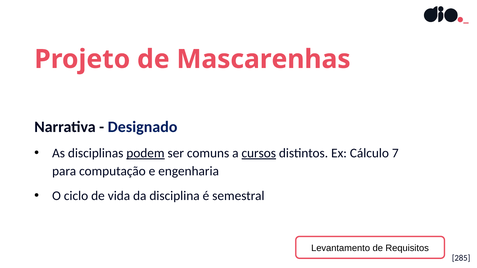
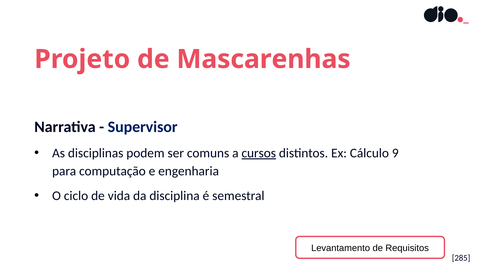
Designado: Designado -> Supervisor
podem underline: present -> none
7: 7 -> 9
